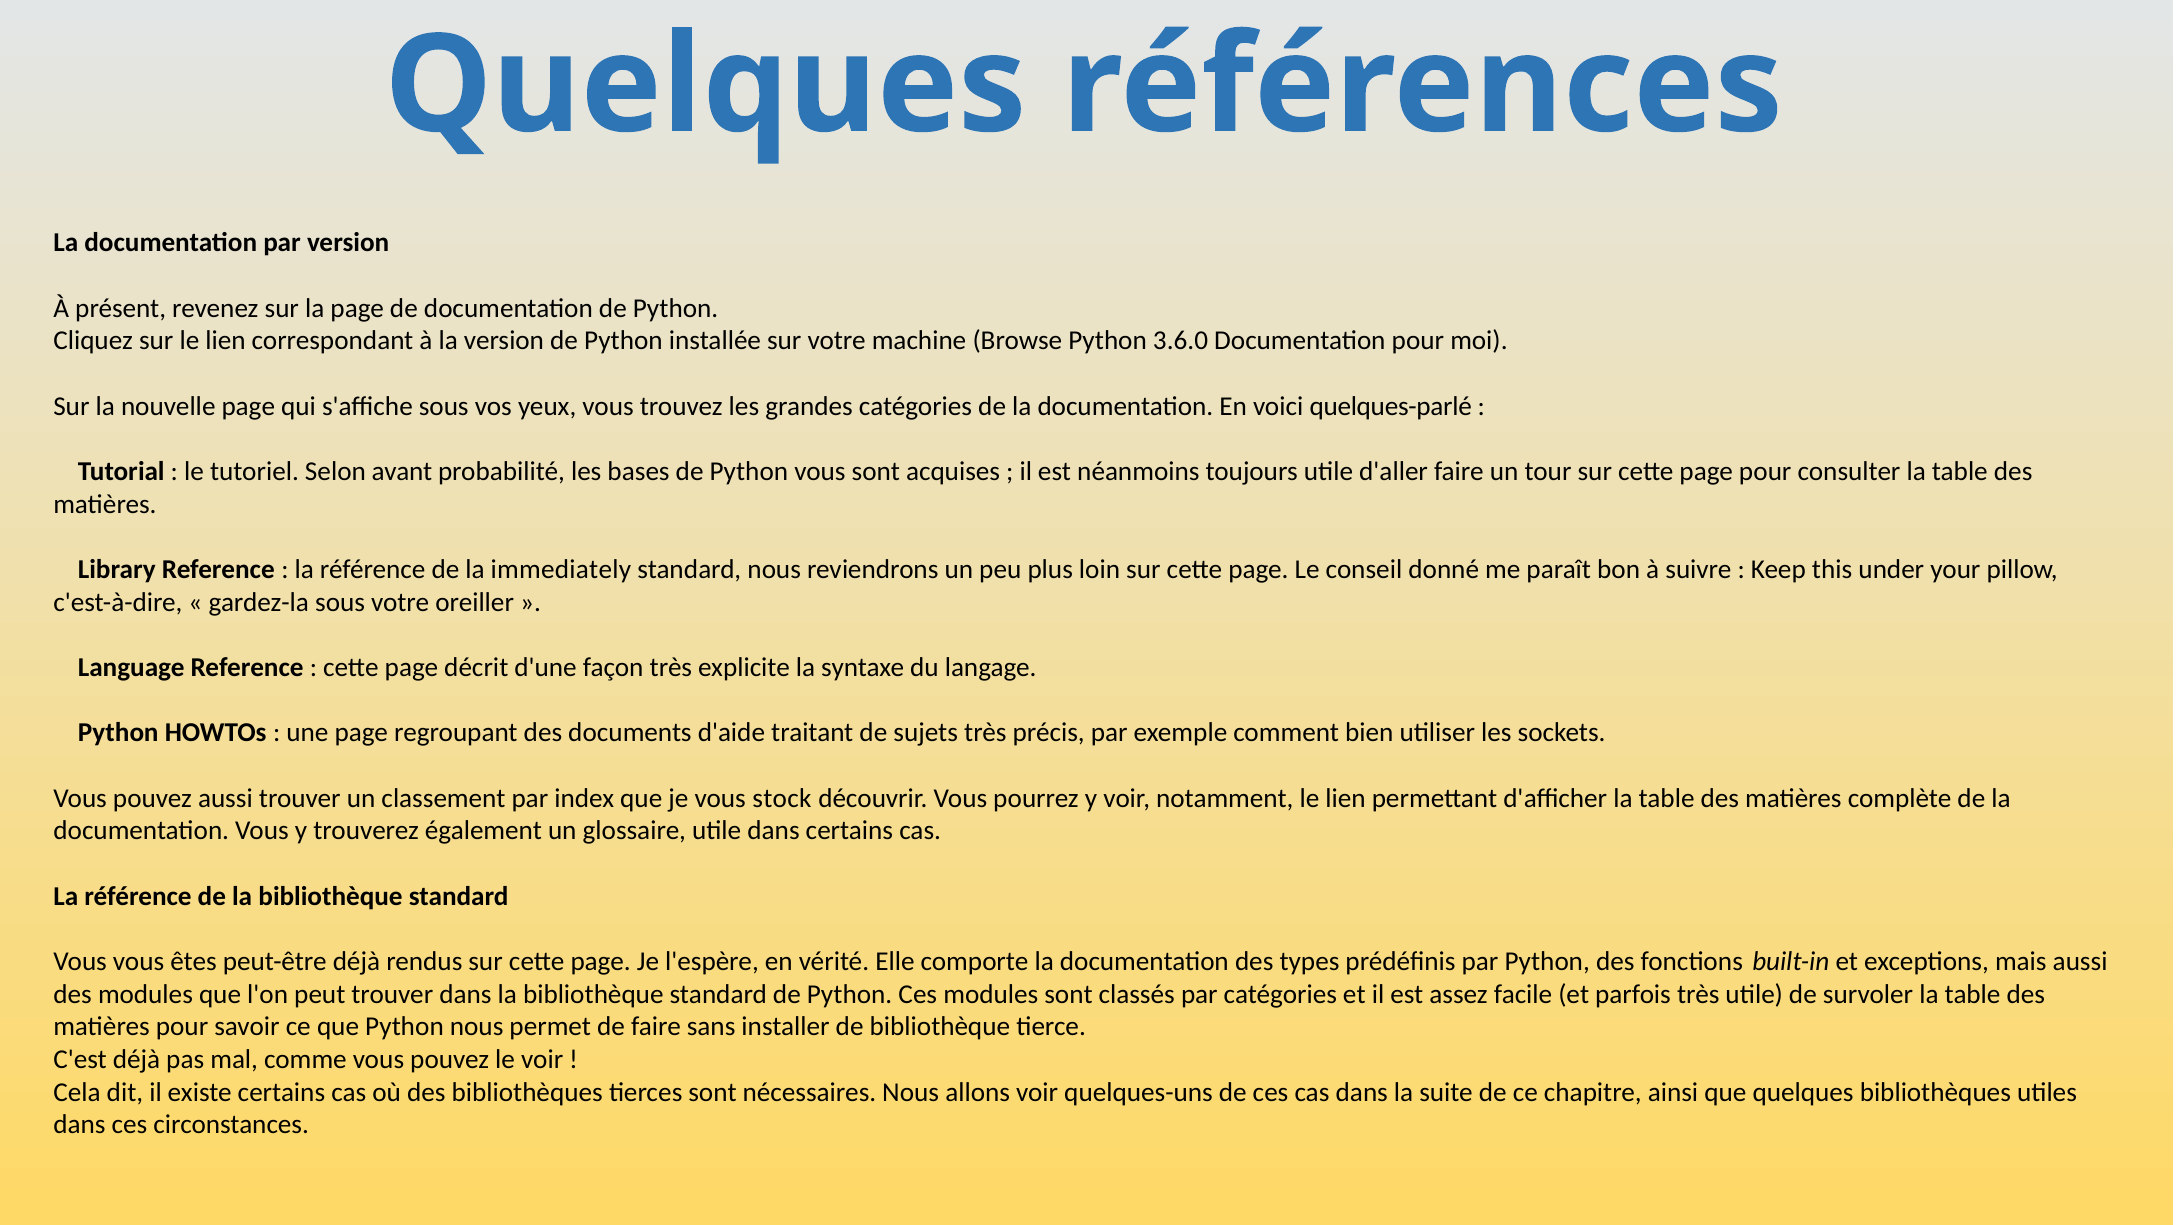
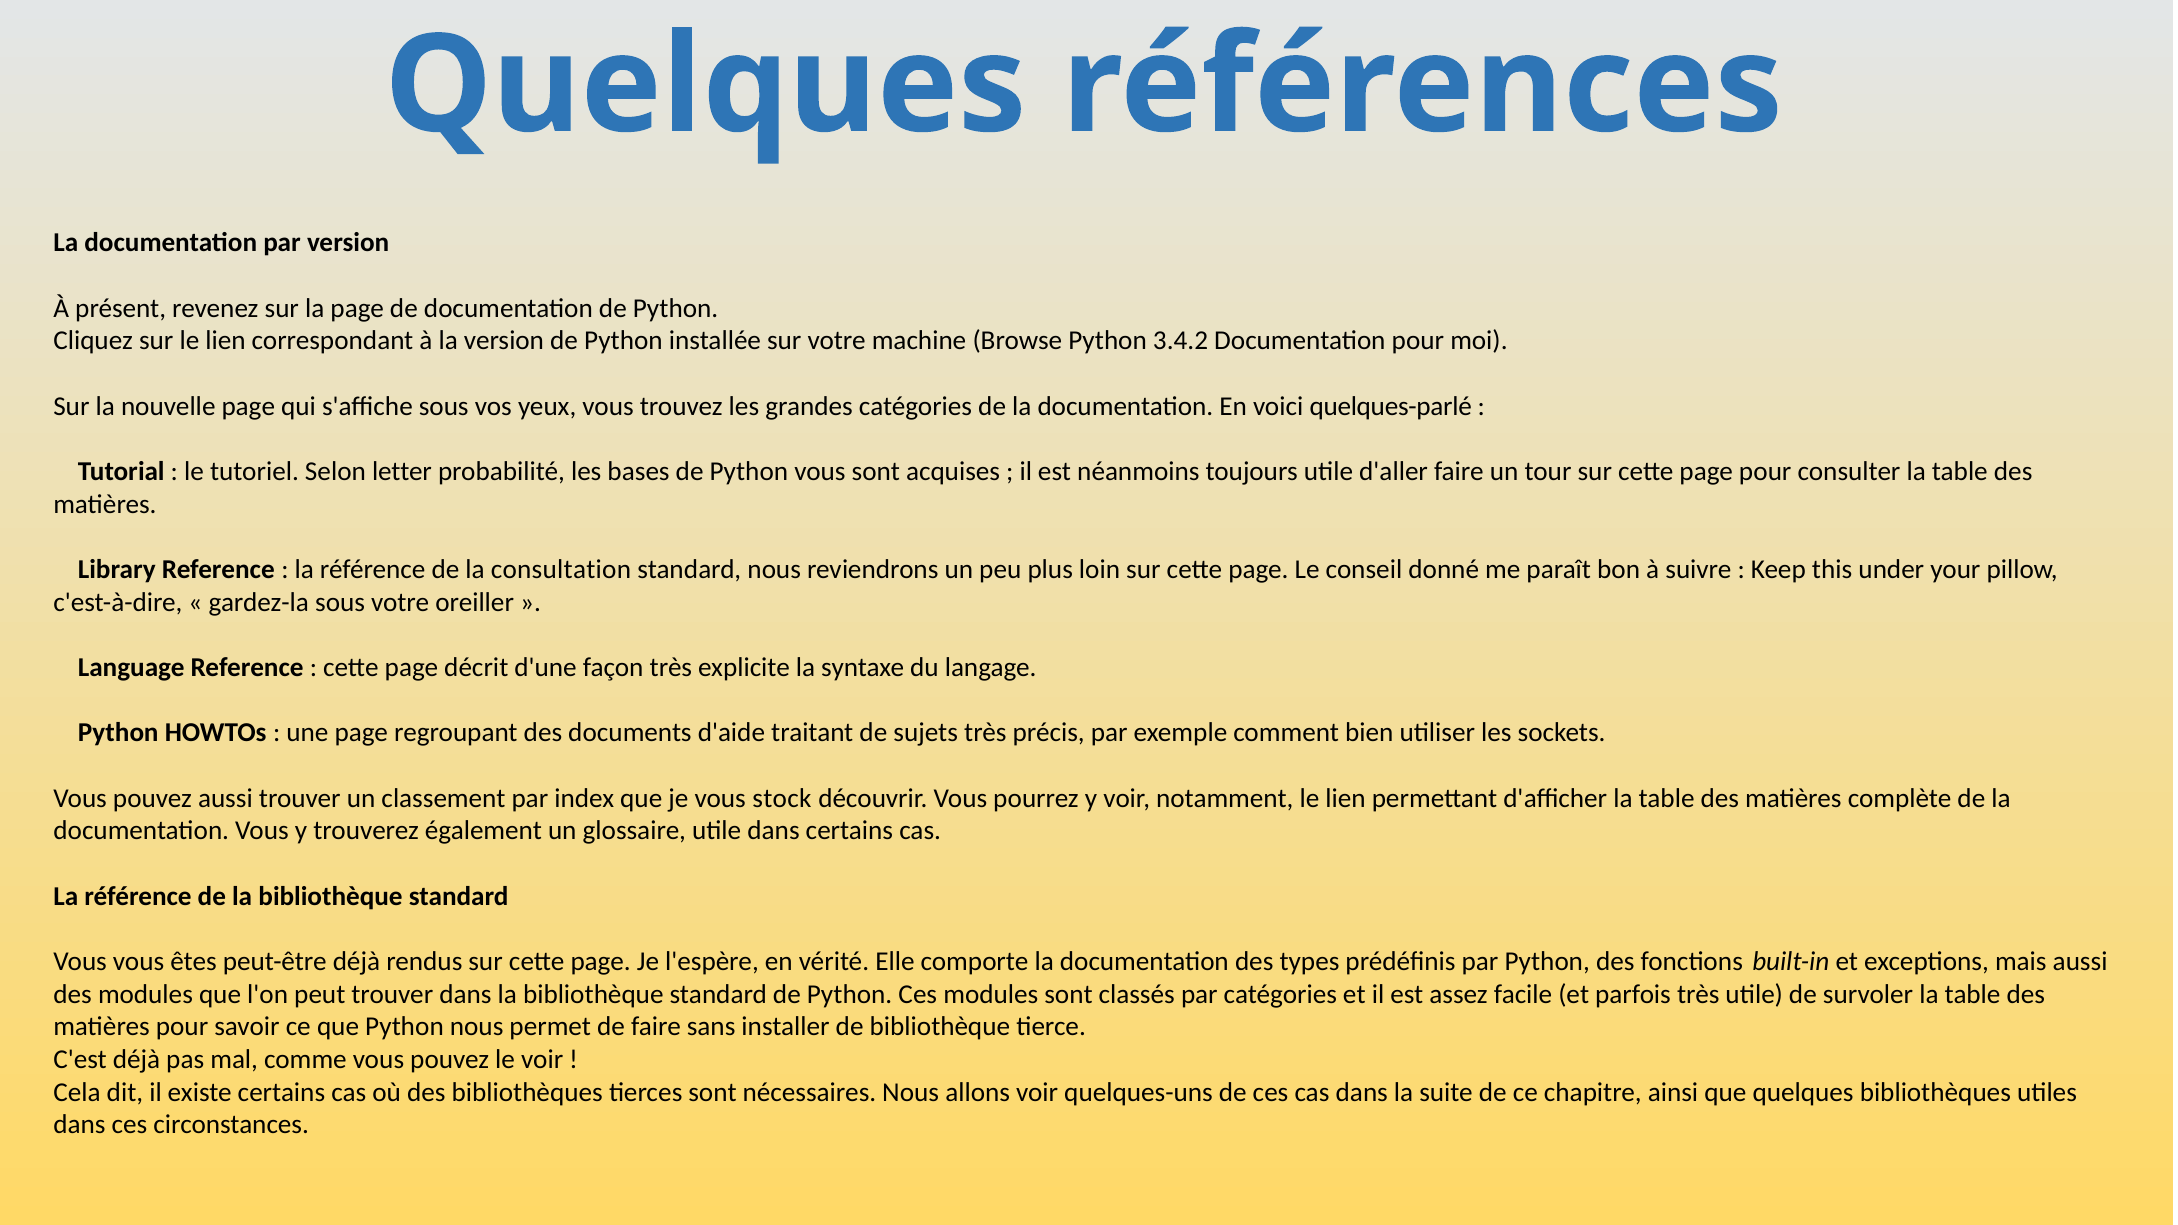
3.6.0: 3.6.0 -> 3.4.2
avant: avant -> letter
immediately: immediately -> consultation
